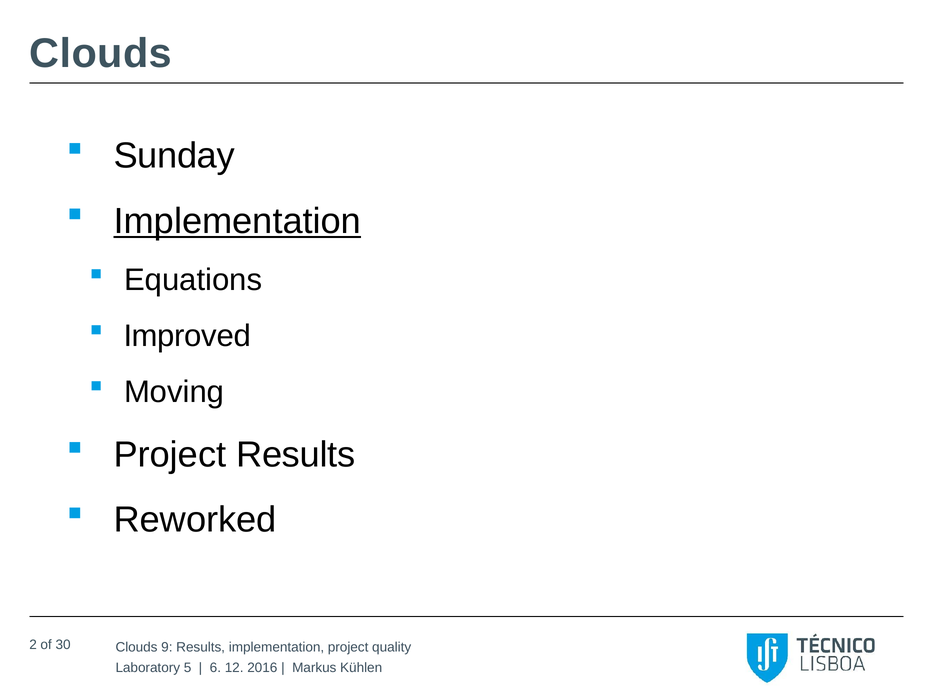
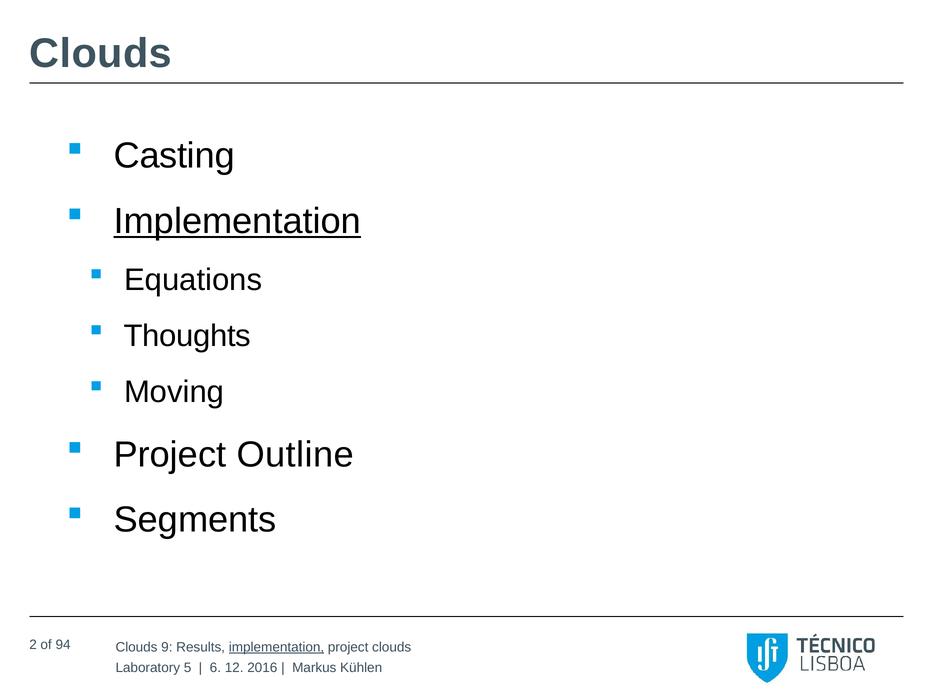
Sunday: Sunday -> Casting
Improved: Improved -> Thoughts
Project Results: Results -> Outline
Reworked: Reworked -> Segments
30: 30 -> 94
implementation at (276, 647) underline: none -> present
project quality: quality -> clouds
